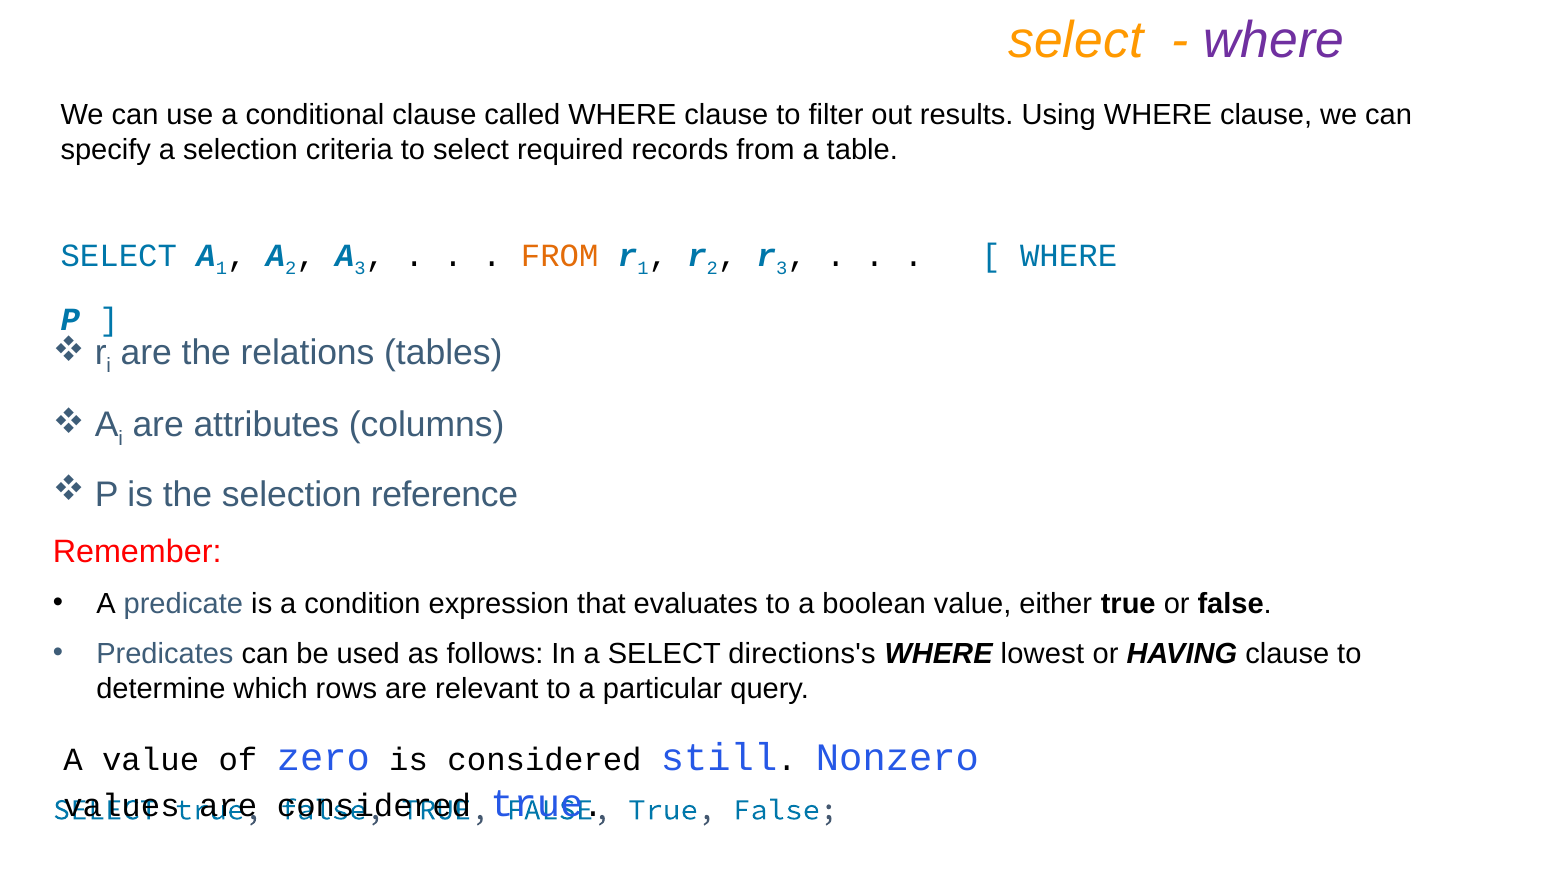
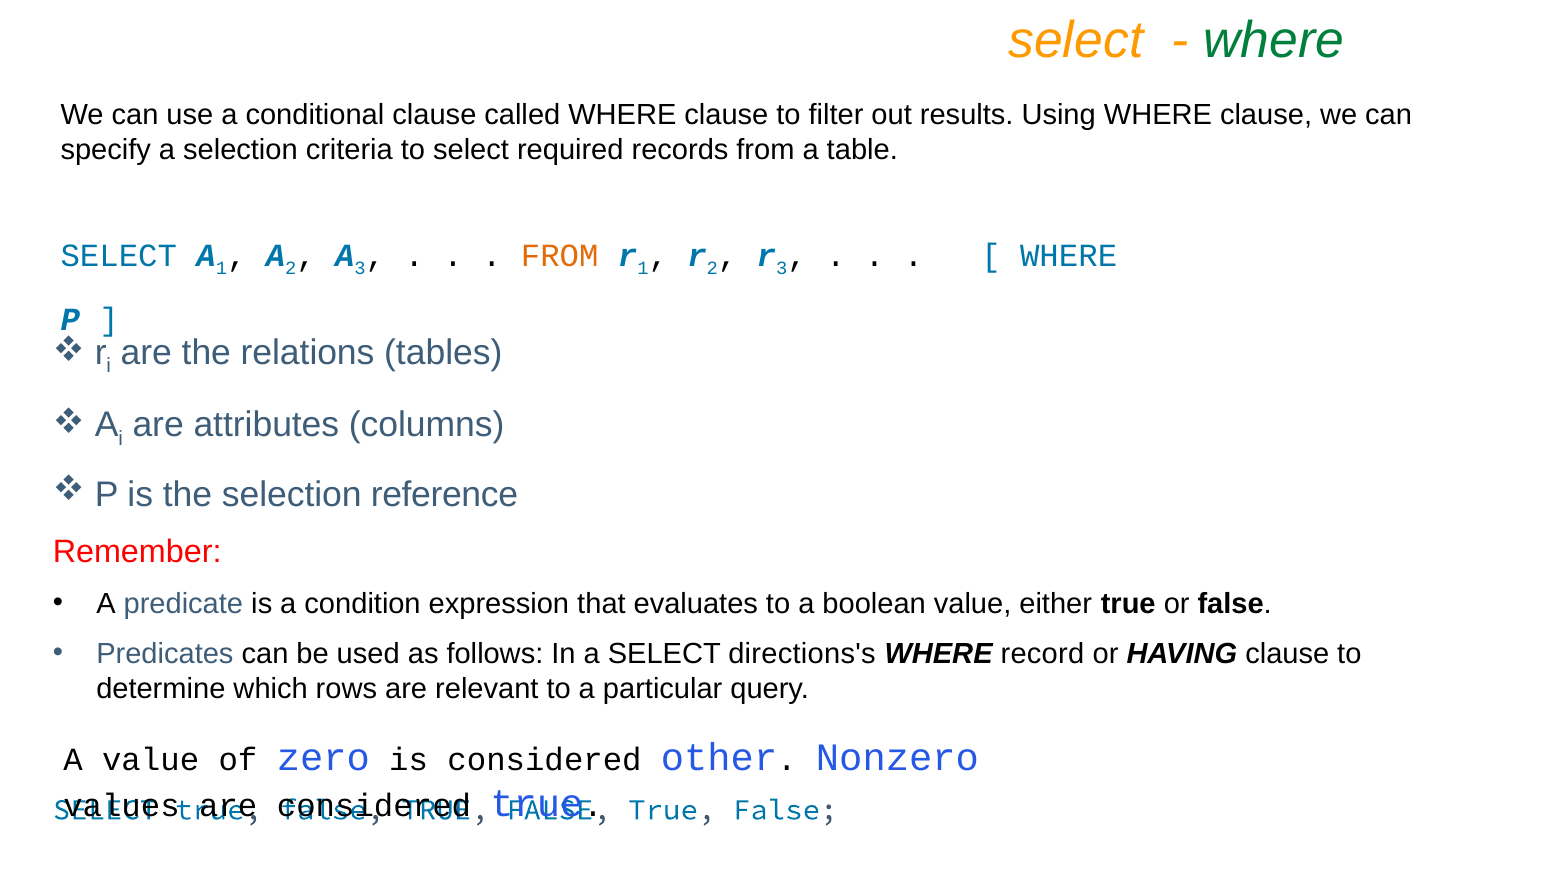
where at (1274, 40) colour: purple -> green
lowest: lowest -> record
still: still -> other
